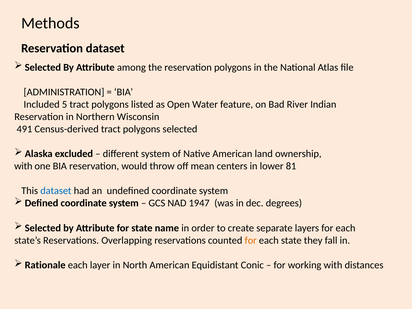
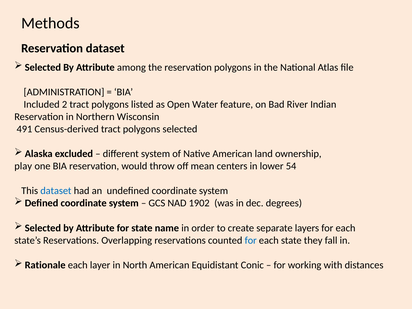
5: 5 -> 2
with at (23, 166): with -> play
81: 81 -> 54
1947: 1947 -> 1902
for at (251, 240) colour: orange -> blue
